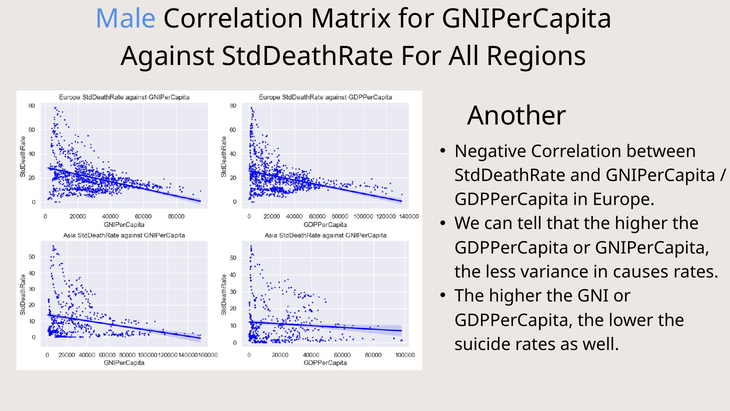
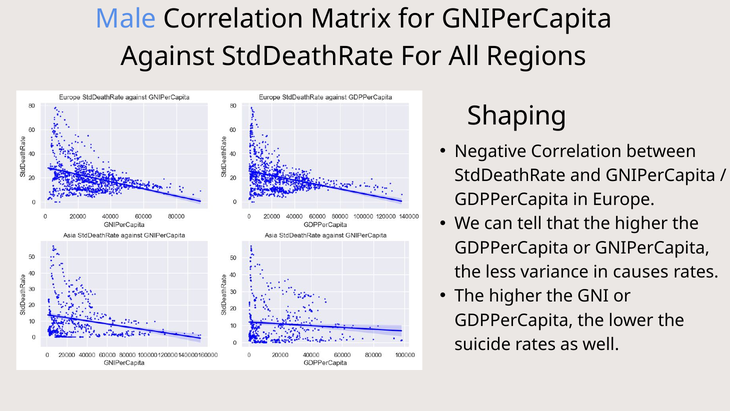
Another: Another -> Shaping
